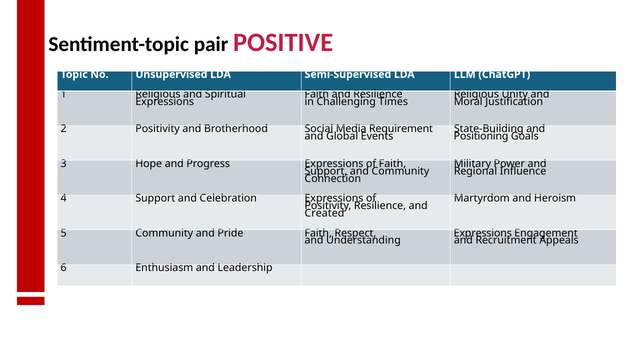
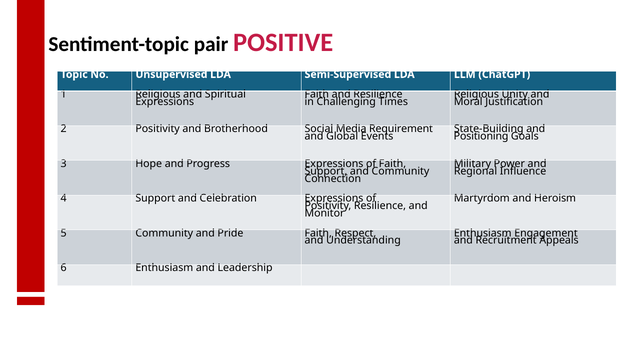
Created: Created -> Monitor
Expressions at (483, 233): Expressions -> Enthusiasm
